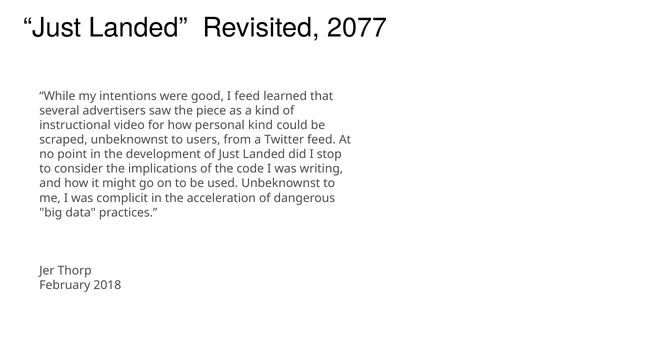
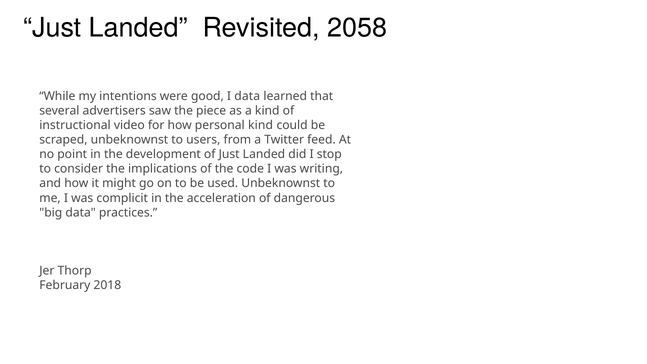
2077: 2077 -> 2058
I feed: feed -> data
